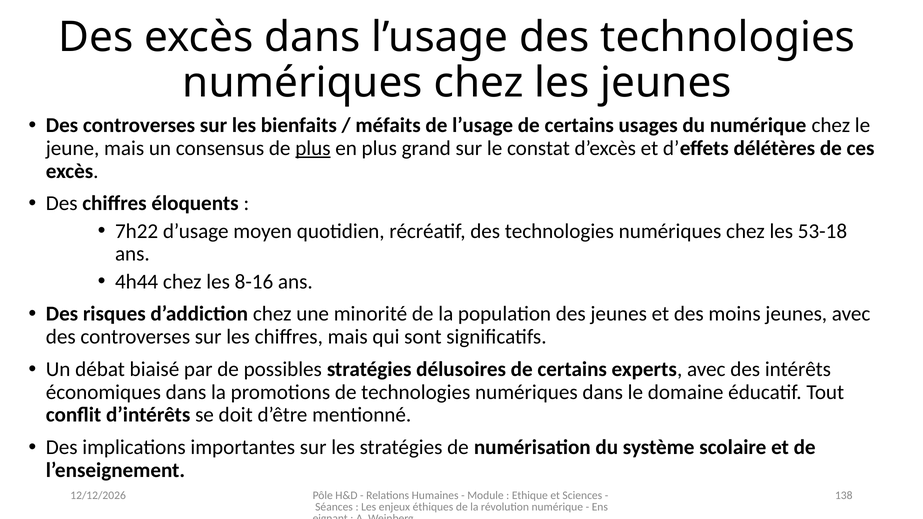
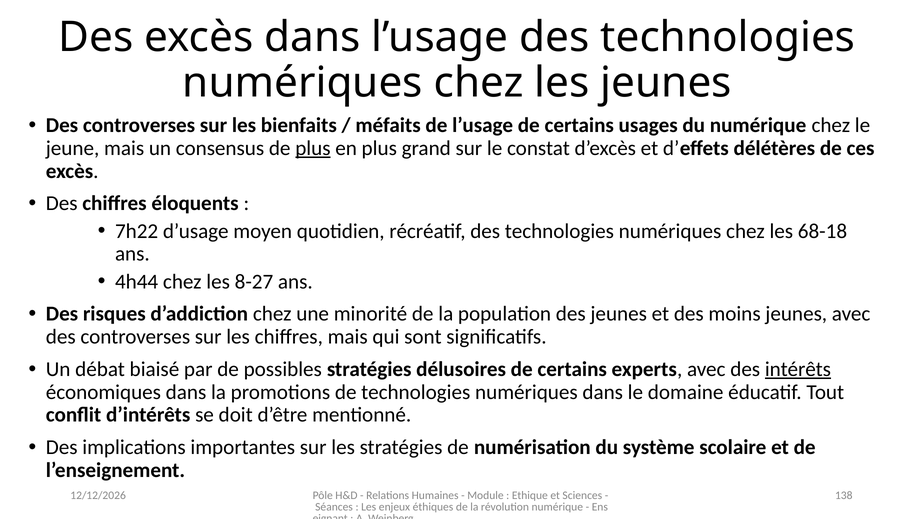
53-18: 53-18 -> 68-18
8-16: 8-16 -> 8-27
intérêts underline: none -> present
